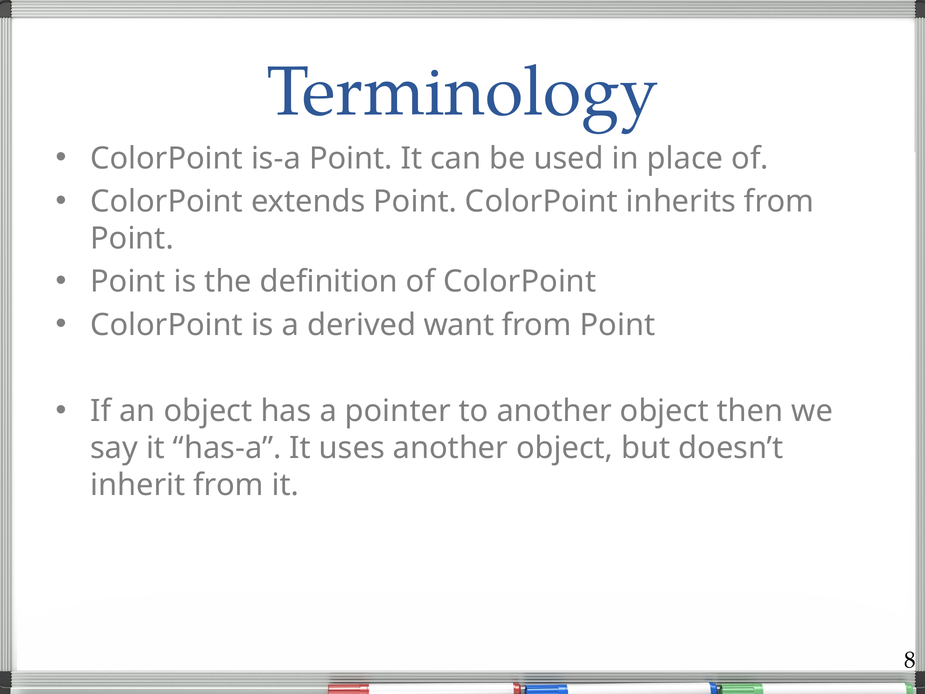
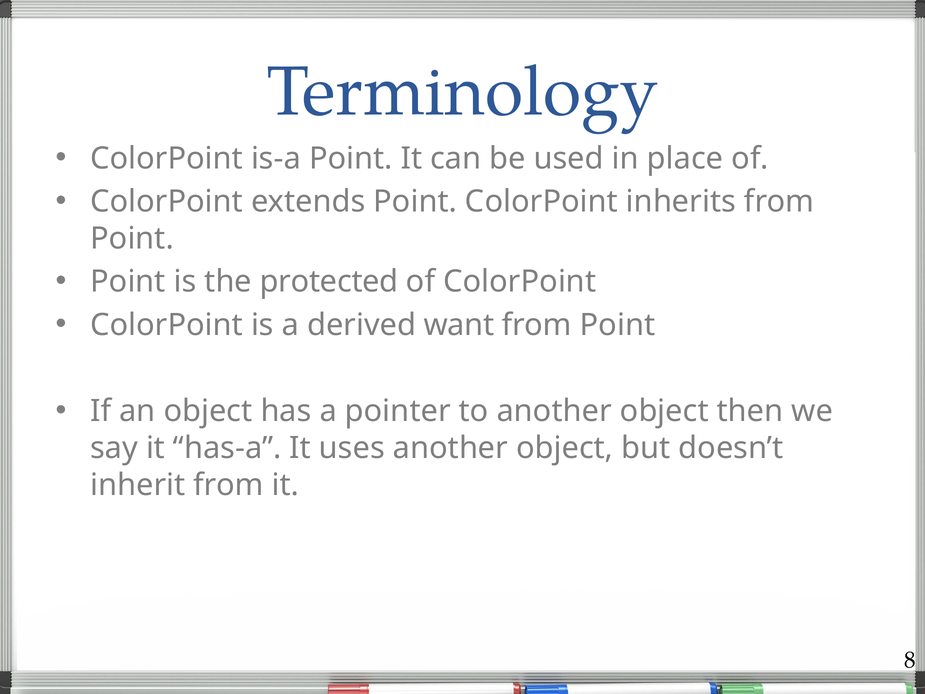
definition: definition -> protected
